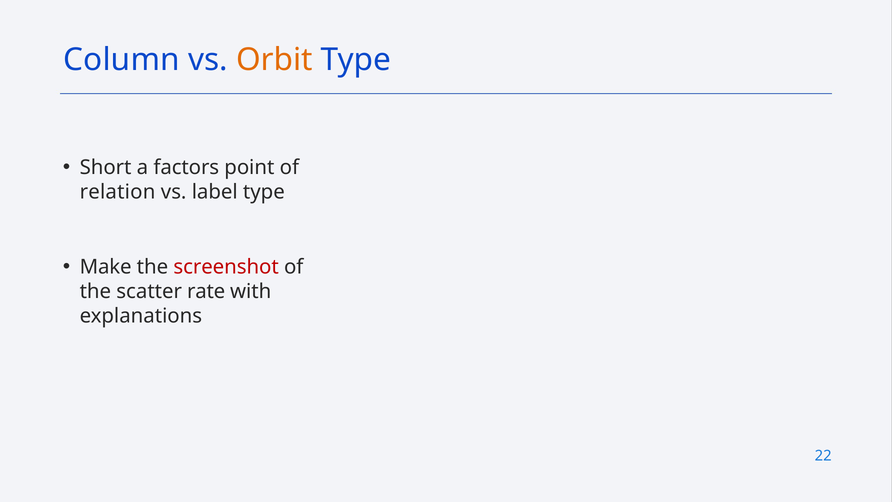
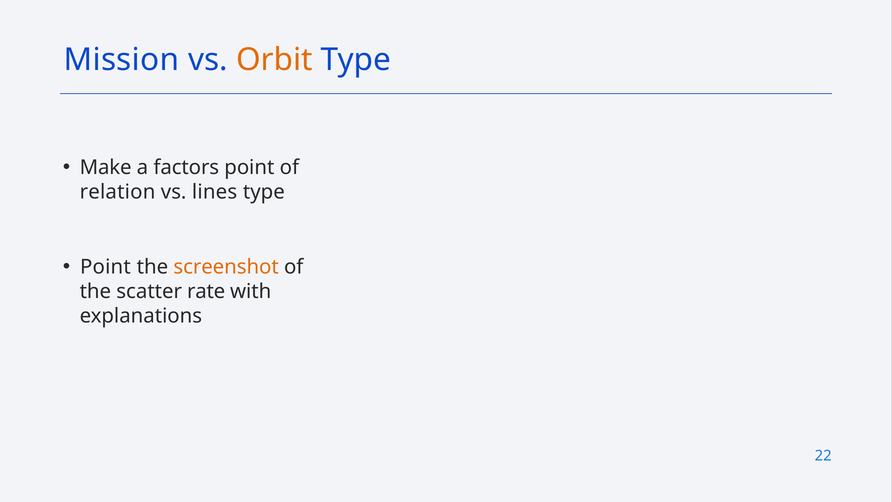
Column: Column -> Mission
Short: Short -> Make
label: label -> lines
Make at (106, 267): Make -> Point
screenshot colour: red -> orange
